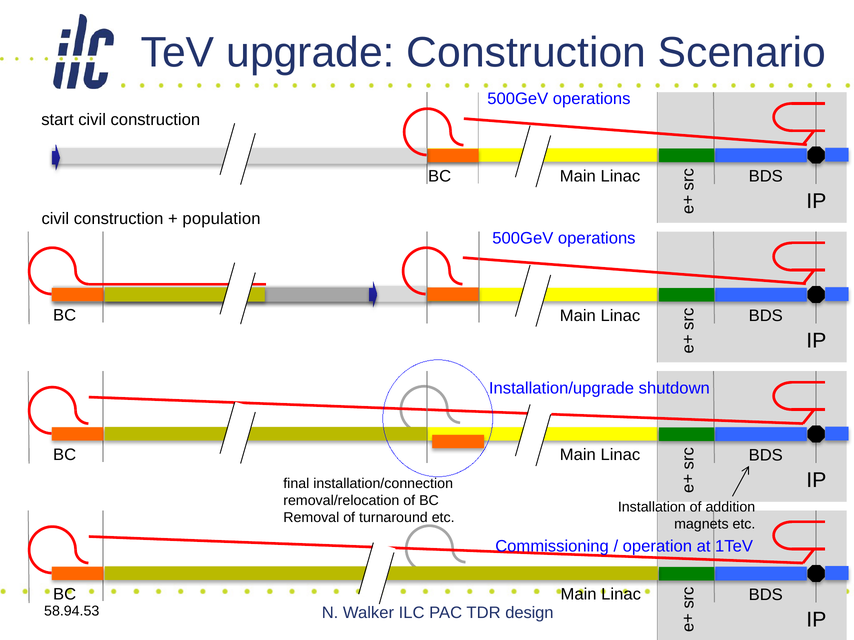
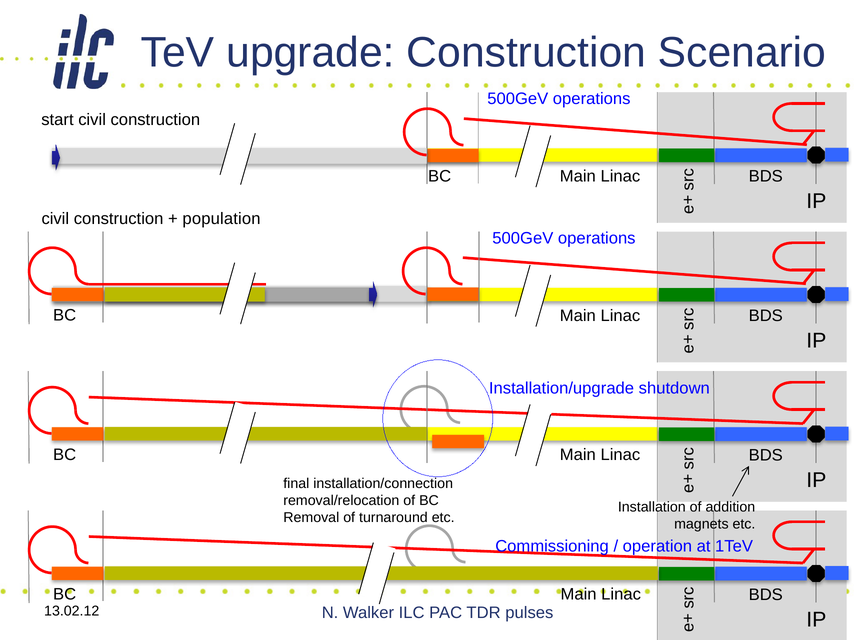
58.94.53: 58.94.53 -> 13.02.12
design: design -> pulses
